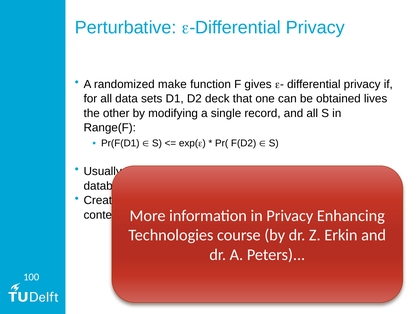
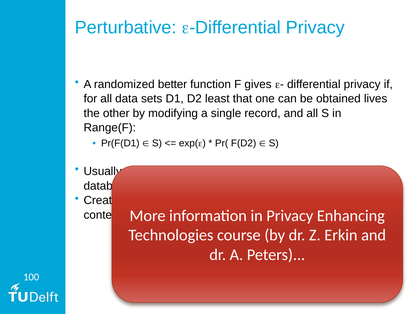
make: make -> better
deck: deck -> least
